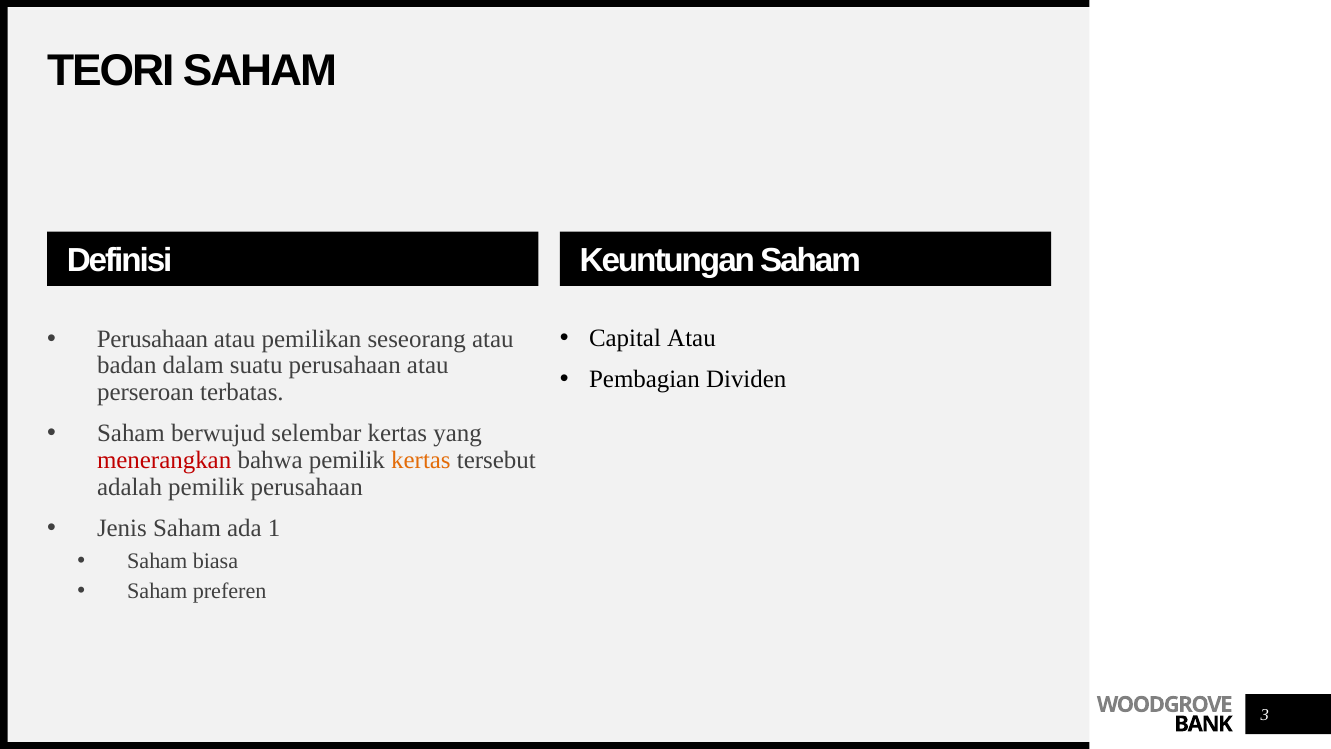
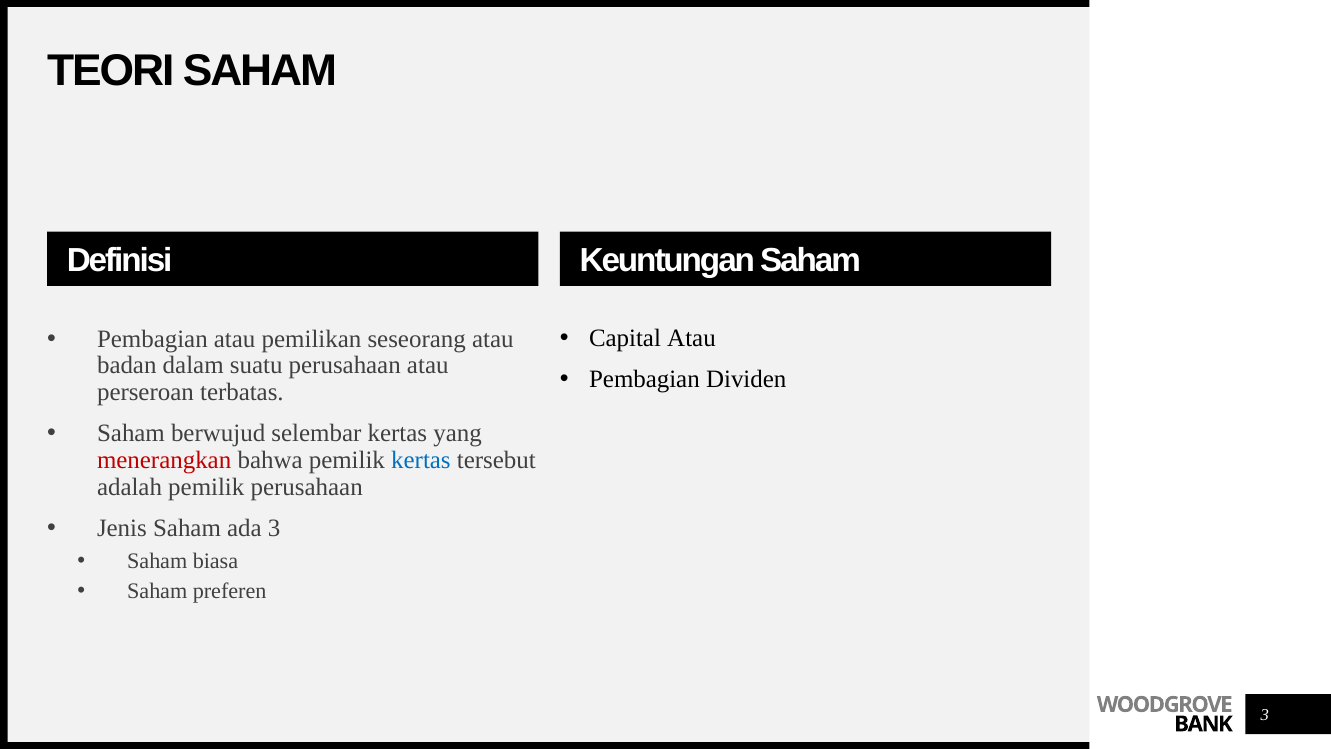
Perusahaan at (153, 339): Perusahaan -> Pembagian
kertas at (421, 460) colour: orange -> blue
ada 1: 1 -> 3
